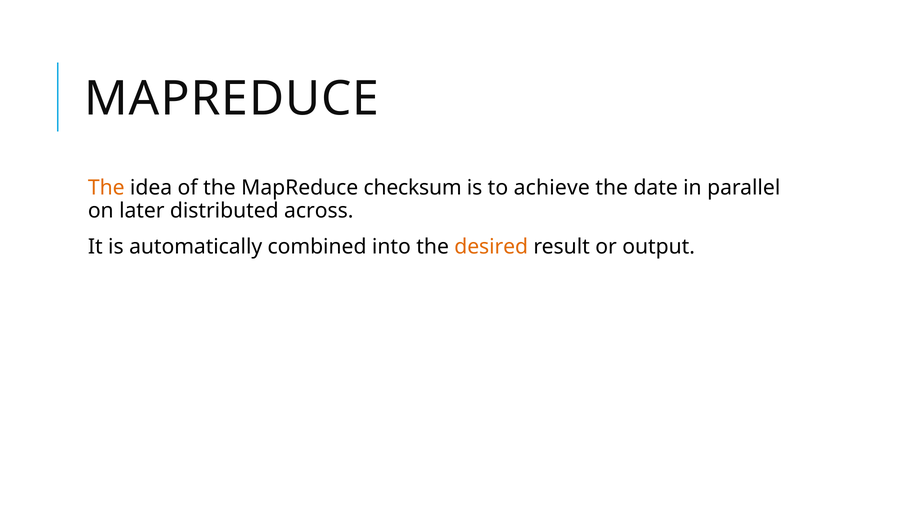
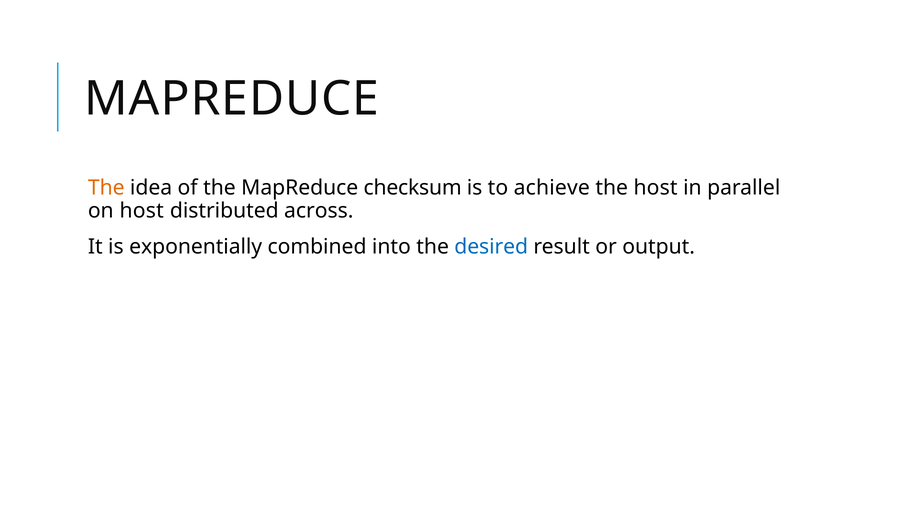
the date: date -> host
on later: later -> host
automatically: automatically -> exponentially
desired colour: orange -> blue
